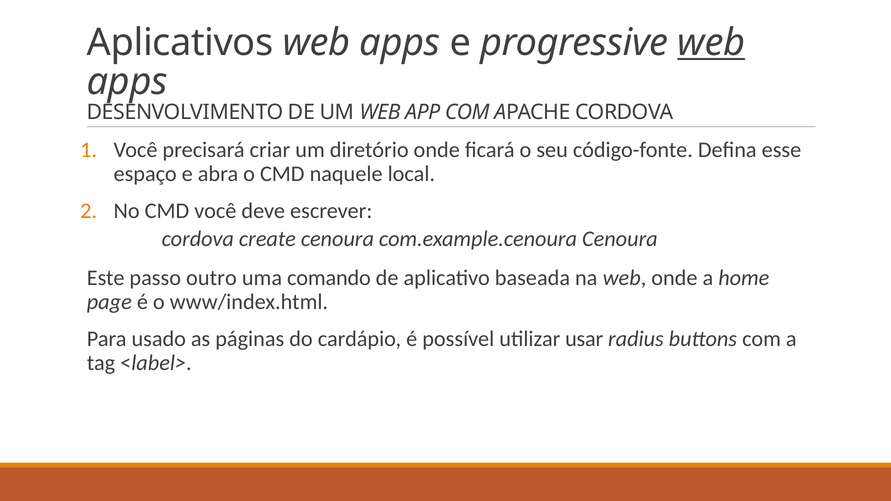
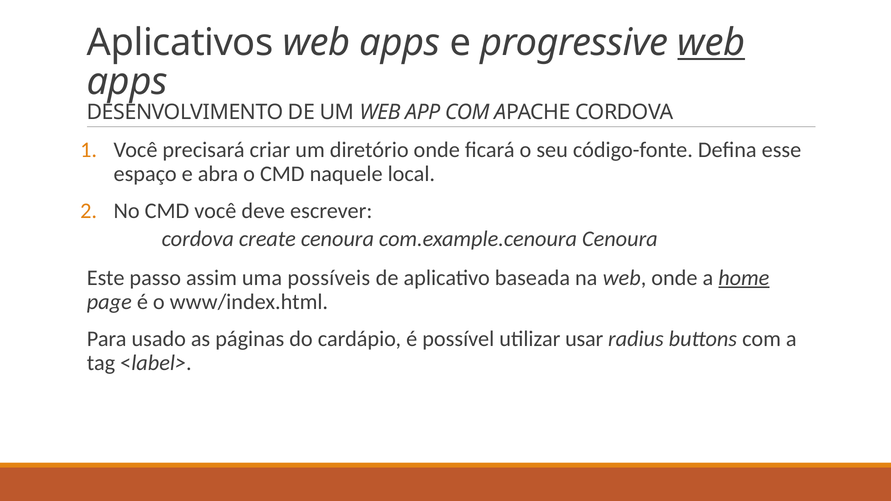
outro: outro -> assim
comando: comando -> possíveis
home underline: none -> present
